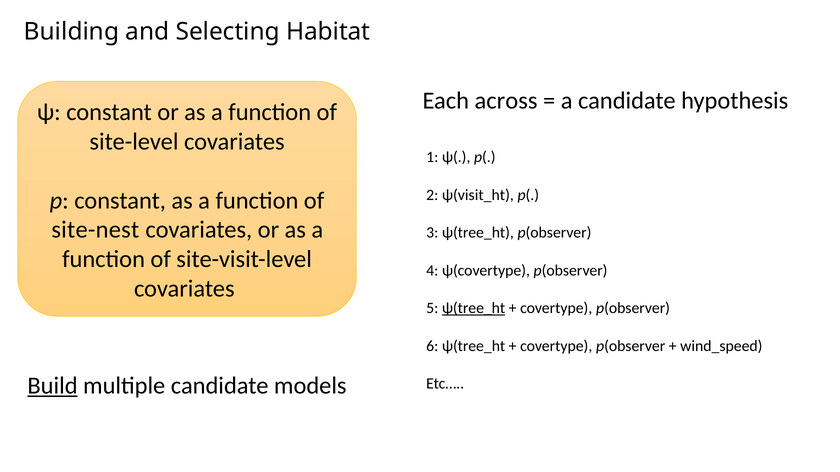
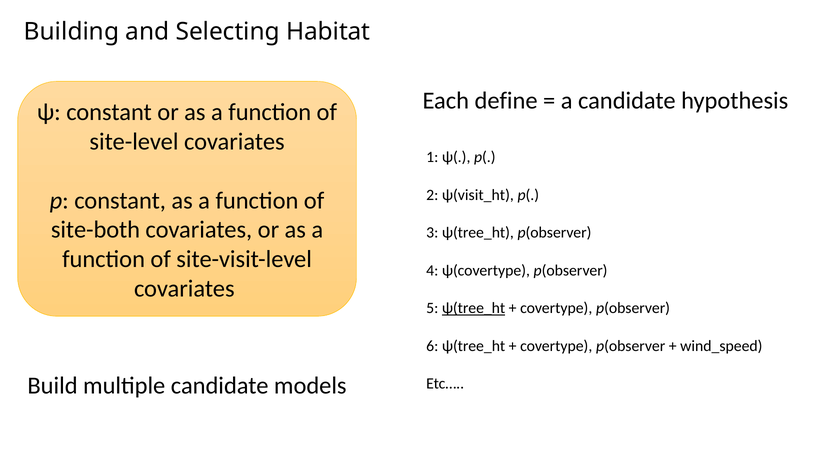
across: across -> define
site-nest: site-nest -> site-both
Build underline: present -> none
